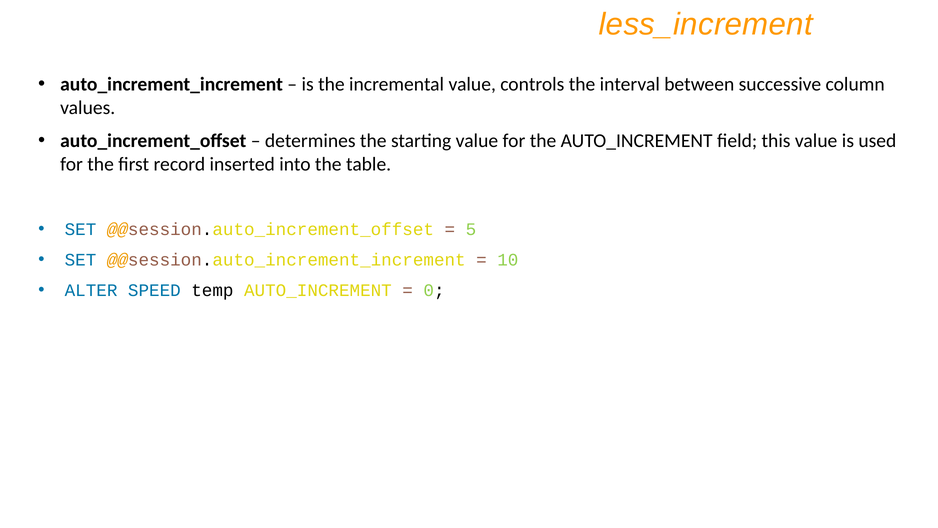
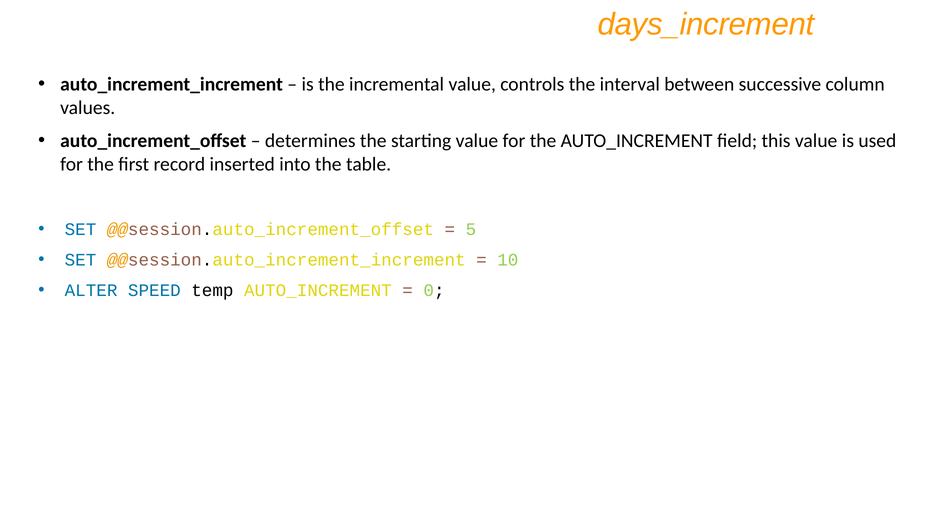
less_increment: less_increment -> days_increment
